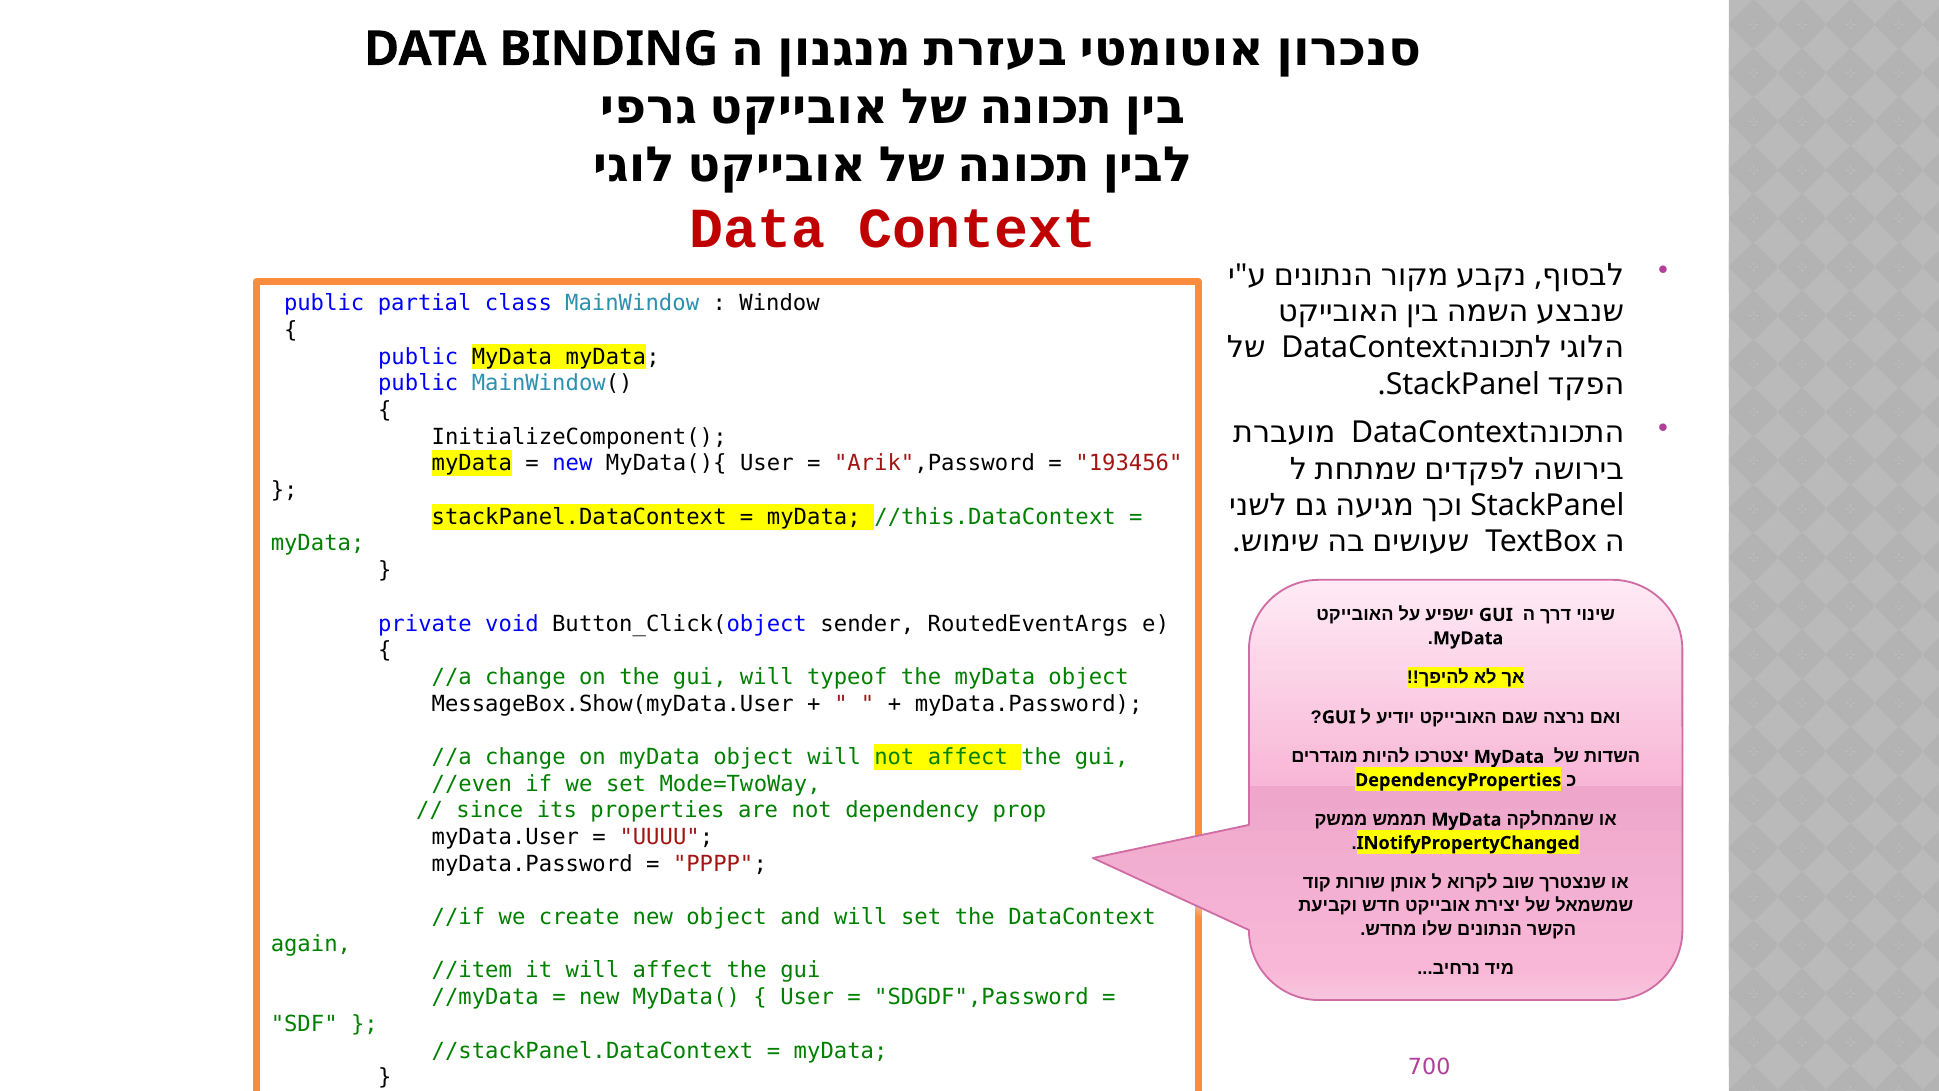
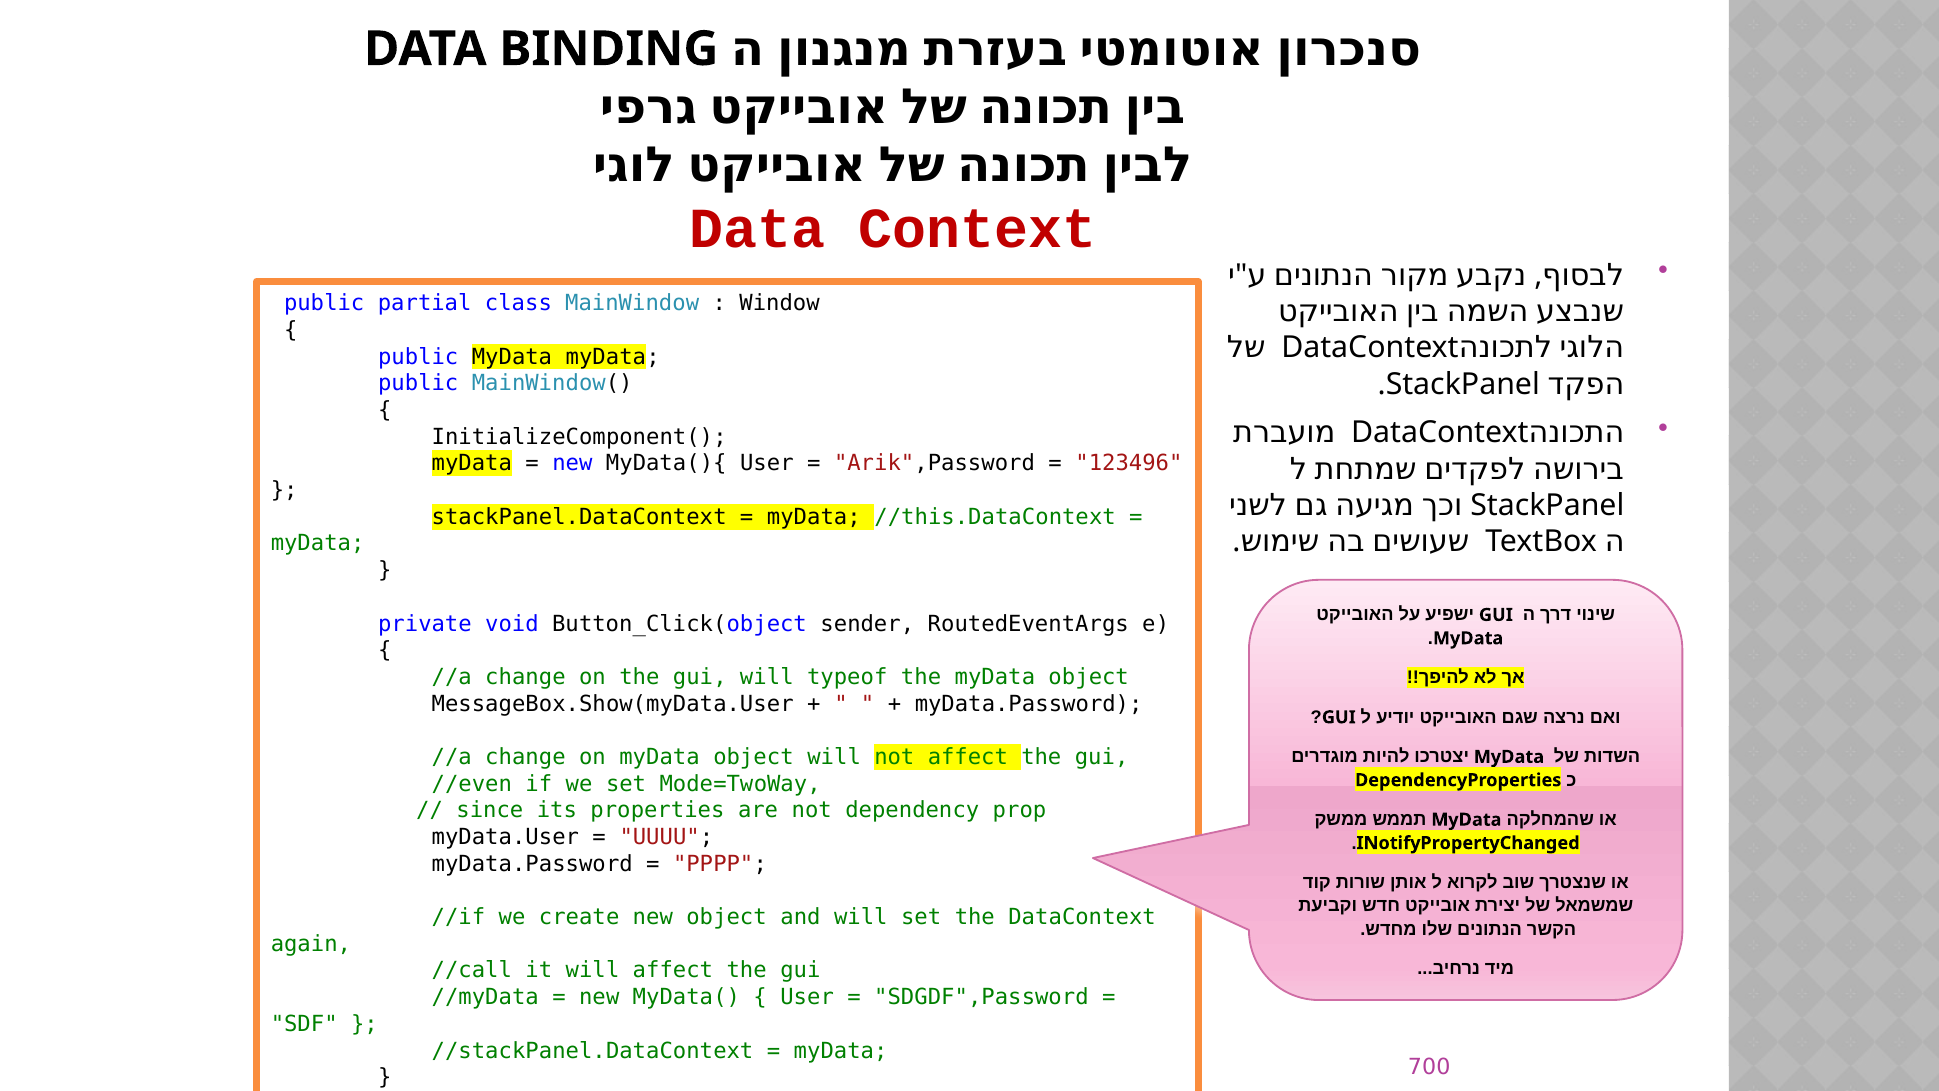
193456: 193456 -> 123496
//item: //item -> //call
